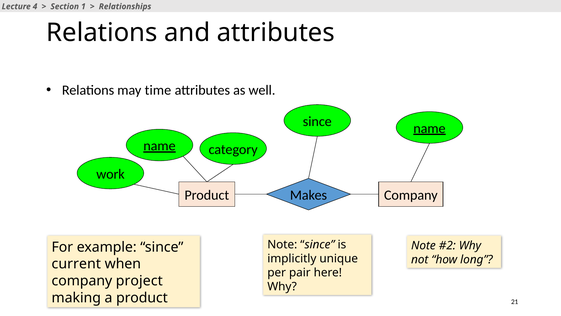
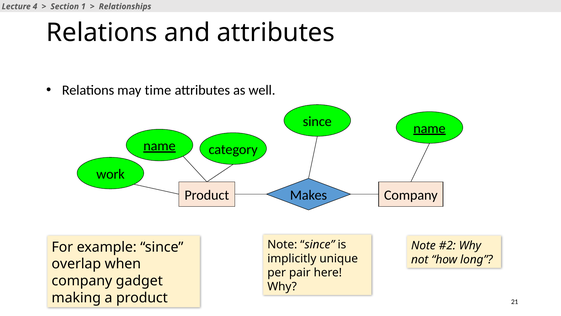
current: current -> overlap
project: project -> gadget
